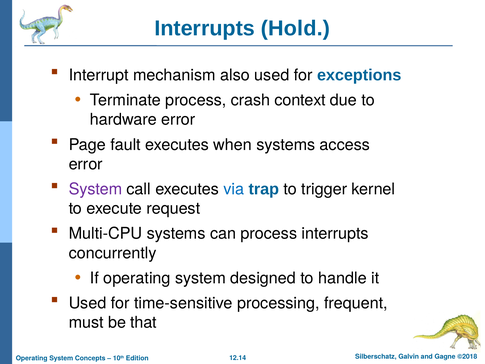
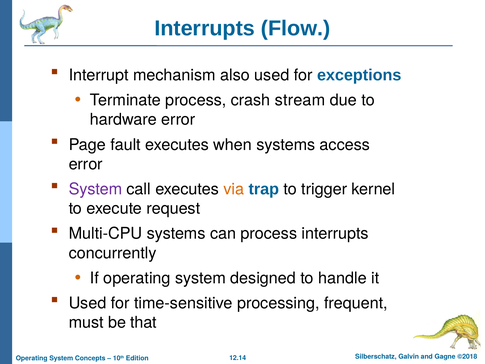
Hold: Hold -> Flow
context: context -> stream
via colour: blue -> orange
